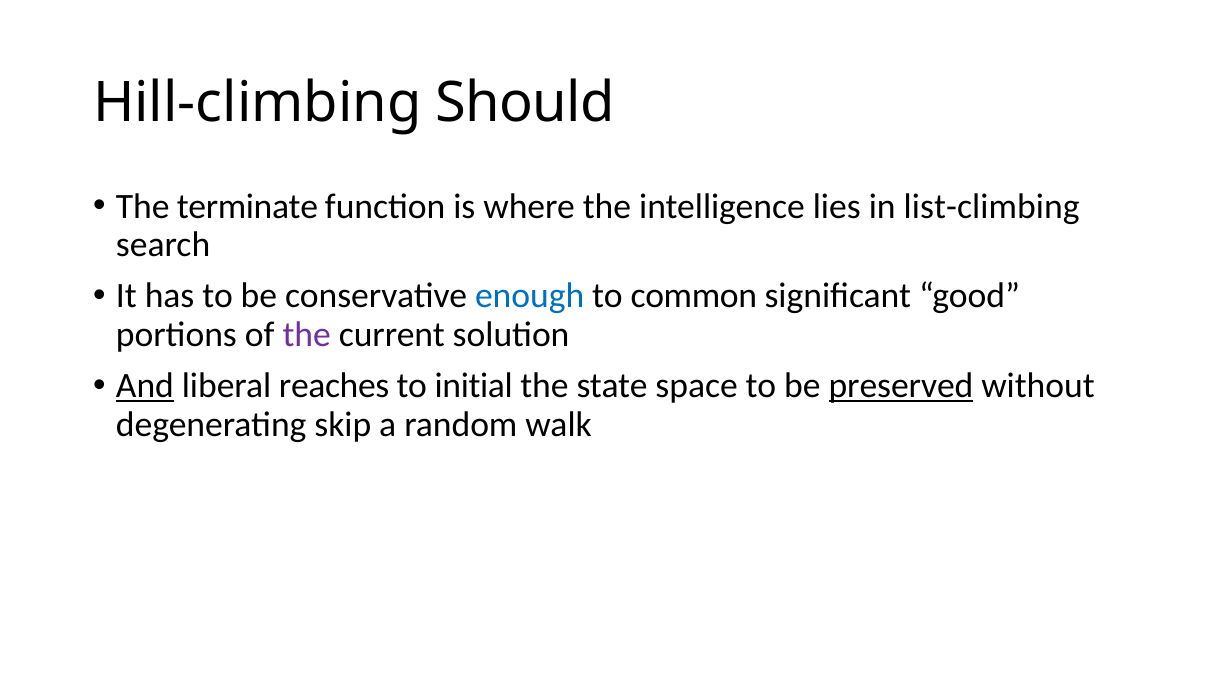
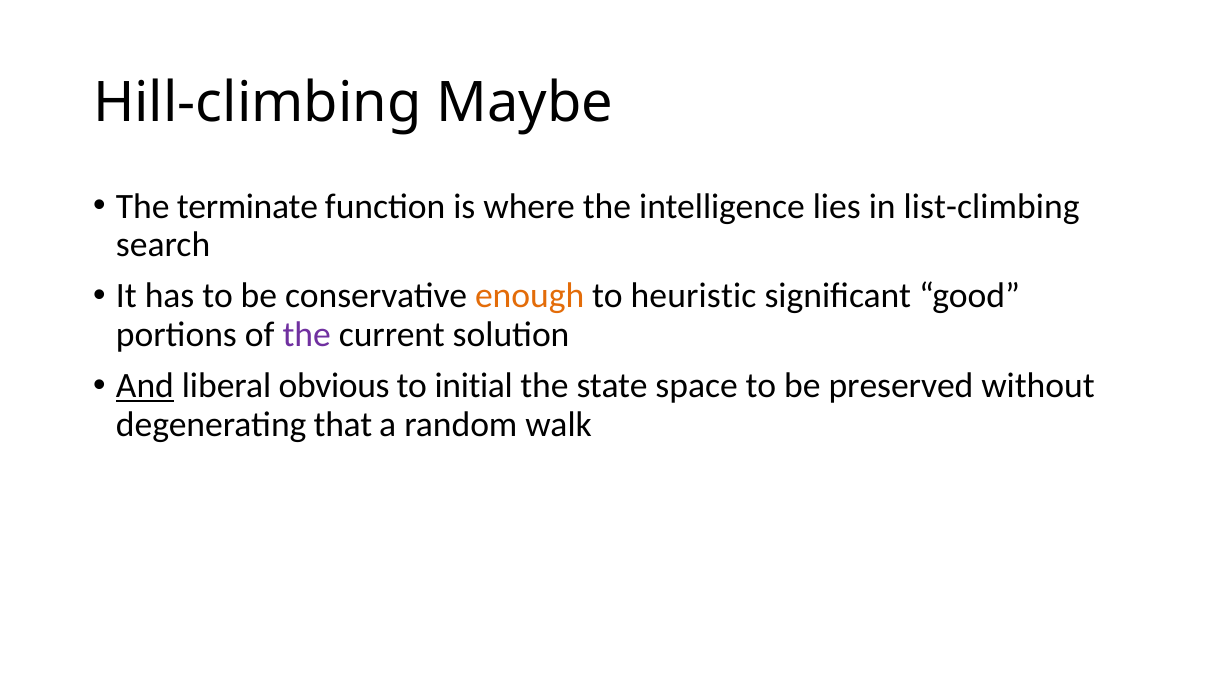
Should: Should -> Maybe
enough colour: blue -> orange
common: common -> heuristic
reaches: reaches -> obvious
preserved underline: present -> none
skip: skip -> that
